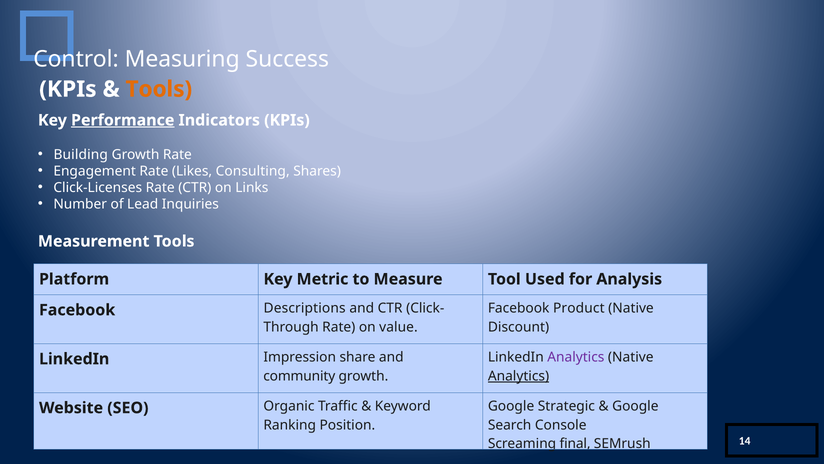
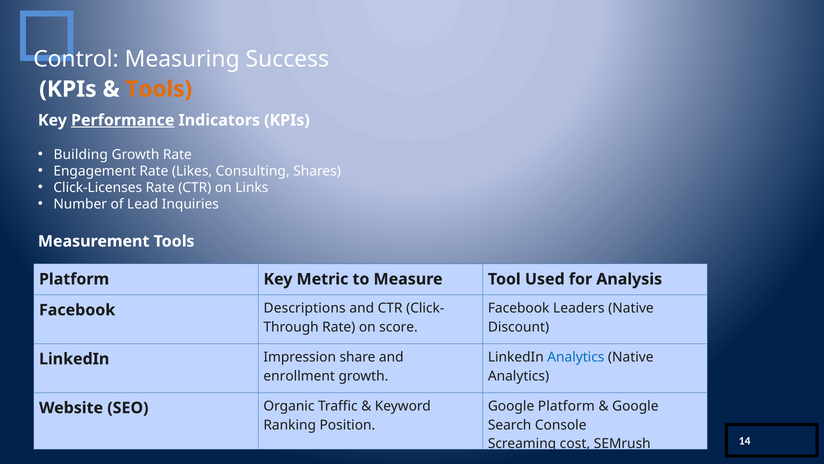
Product: Product -> Leaders
value: value -> score
Analytics at (576, 357) colour: purple -> blue
community: community -> enrollment
Analytics at (519, 376) underline: present -> none
Google Strategic: Strategic -> Platform
final: final -> cost
